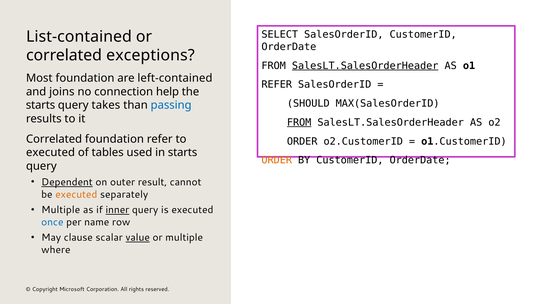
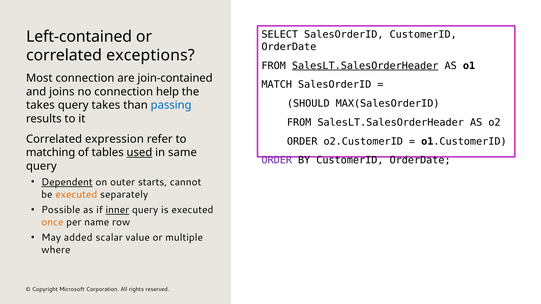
List-contained: List-contained -> Left-contained
Most foundation: foundation -> connection
left-contained: left-contained -> join-contained
REFER at (277, 85): REFER -> MATCH
starts at (41, 105): starts -> takes
FROM at (299, 123) underline: present -> none
Correlated foundation: foundation -> expression
executed at (51, 153): executed -> matching
used underline: none -> present
in starts: starts -> same
ORDER at (277, 160) colour: orange -> purple
result: result -> starts
Multiple at (61, 210): Multiple -> Possible
once colour: blue -> orange
clause: clause -> added
value underline: present -> none
